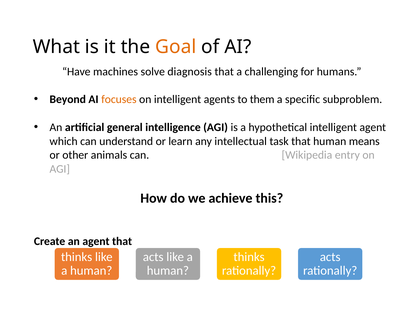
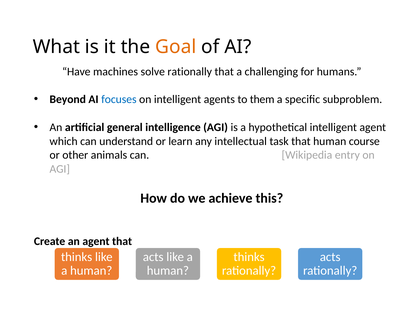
solve diagnosis: diagnosis -> rationally
focuses colour: orange -> blue
means: means -> course
